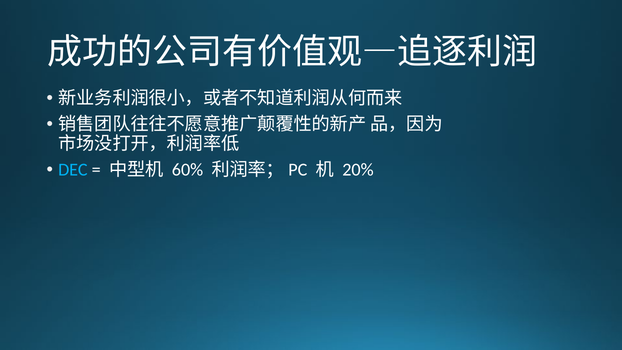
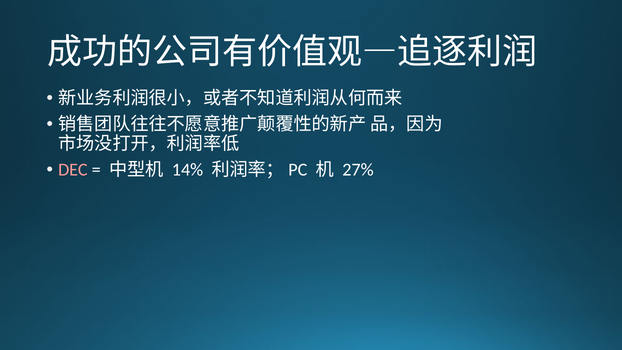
DEC colour: light blue -> pink
60%: 60% -> 14%
20%: 20% -> 27%
